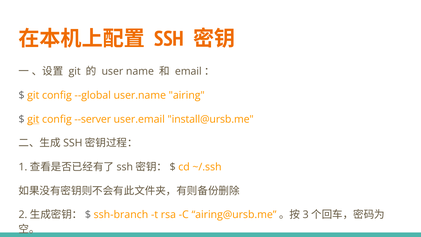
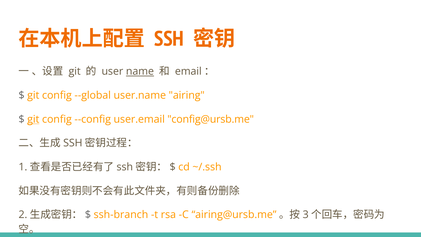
name underline: none -> present
--server: --server -> --config
install@ursb.me: install@ursb.me -> config@ursb.me
